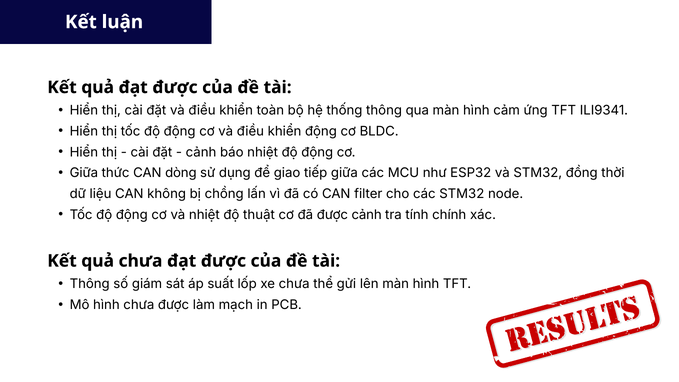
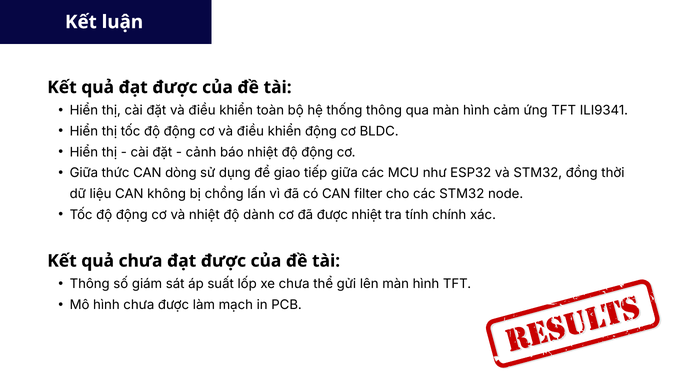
thuật: thuật -> dành
được cảnh: cảnh -> nhiệt
